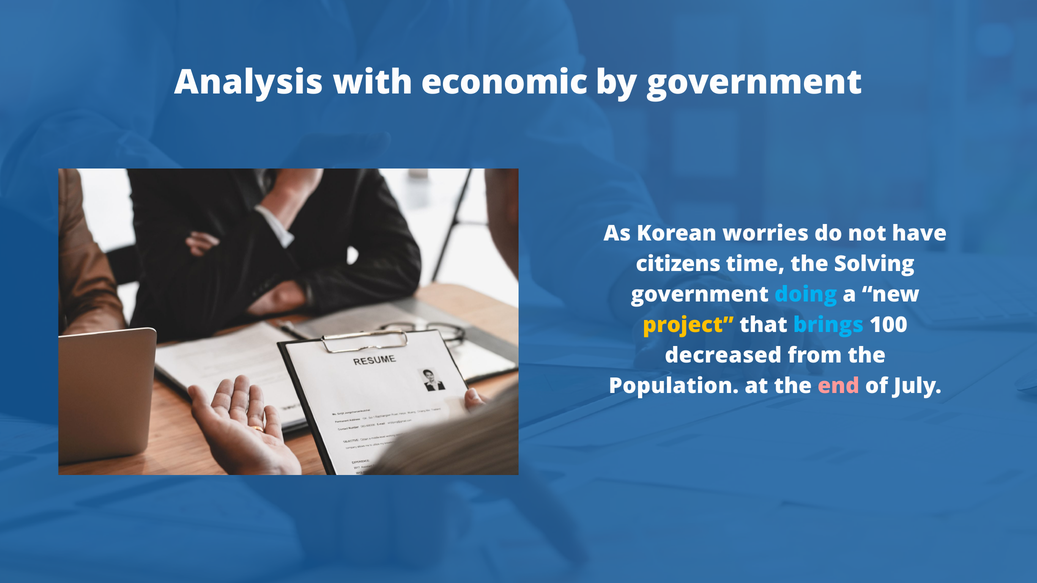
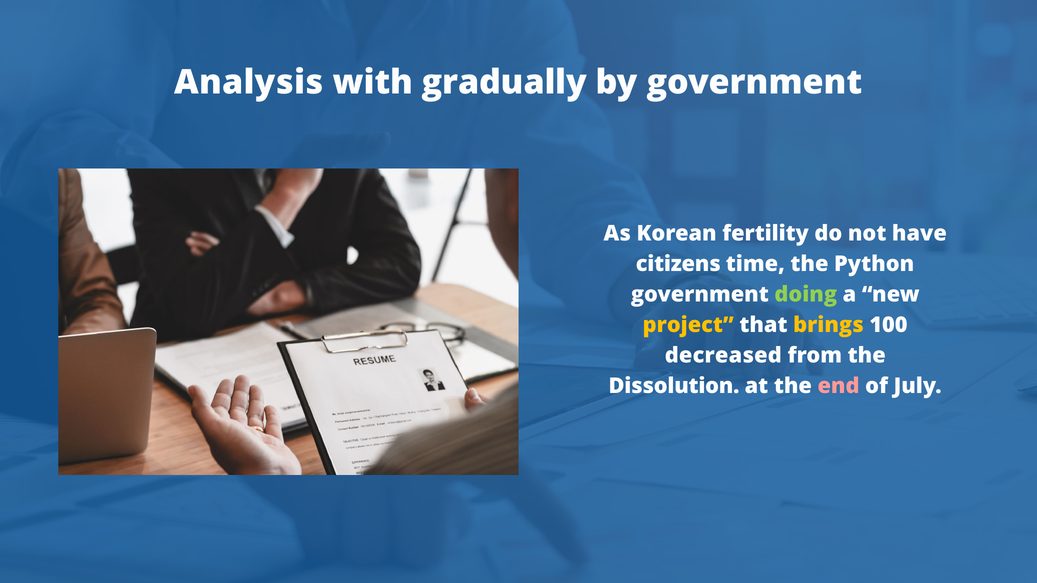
economic: economic -> gradually
worries: worries -> fertility
Solving: Solving -> Python
doing colour: light blue -> light green
brings colour: light blue -> yellow
Population: Population -> Dissolution
